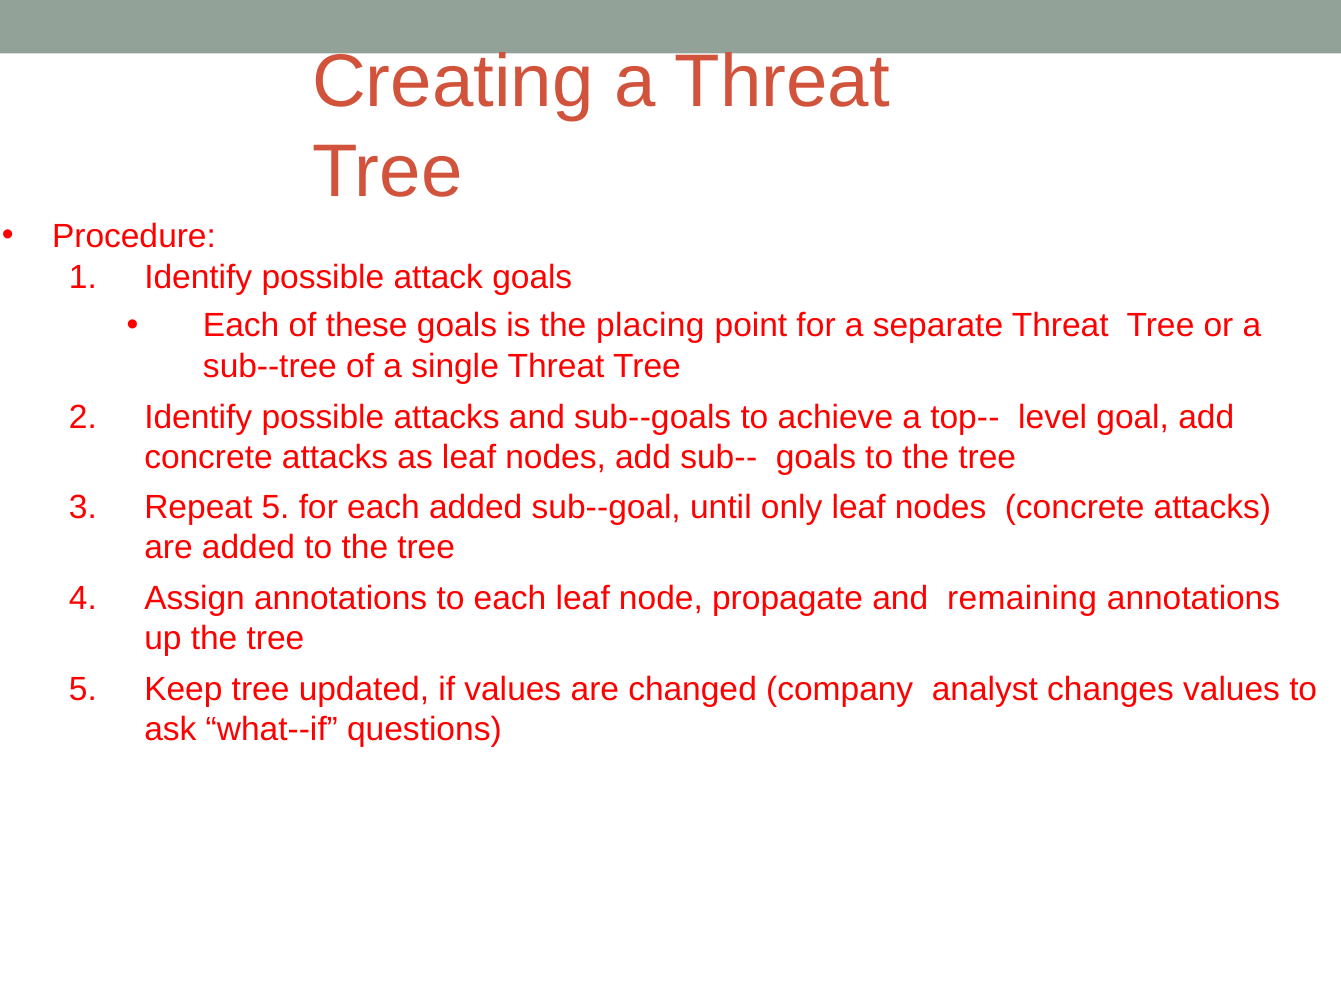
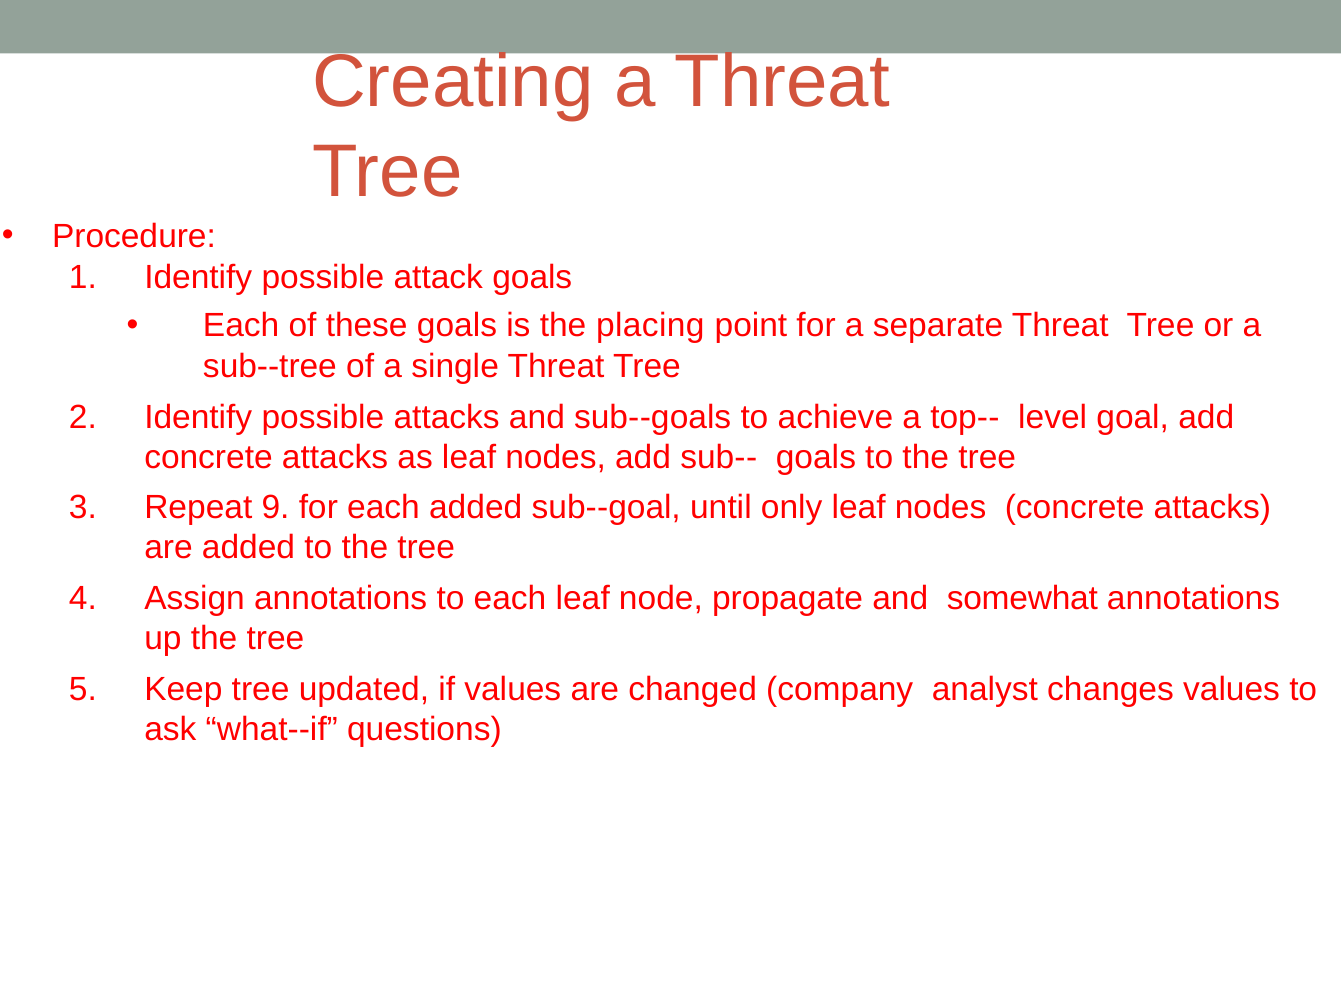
Repeat 5: 5 -> 9
remaining: remaining -> somewhat
